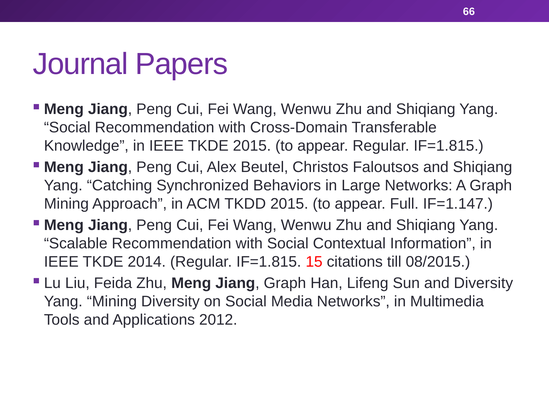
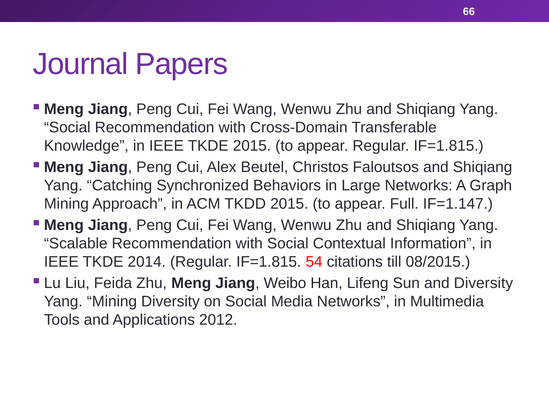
15: 15 -> 54
Jiang Graph: Graph -> Weibo
